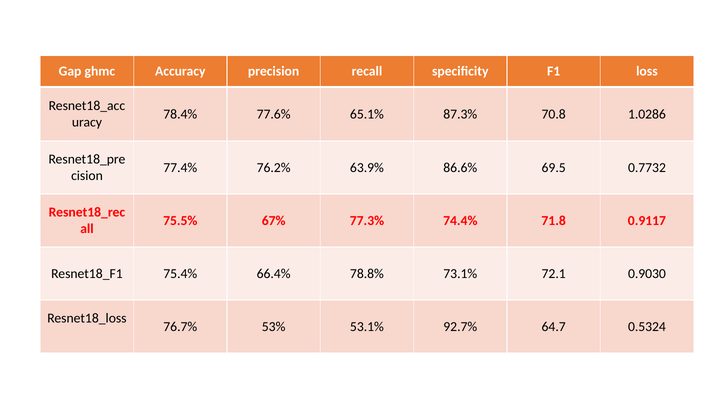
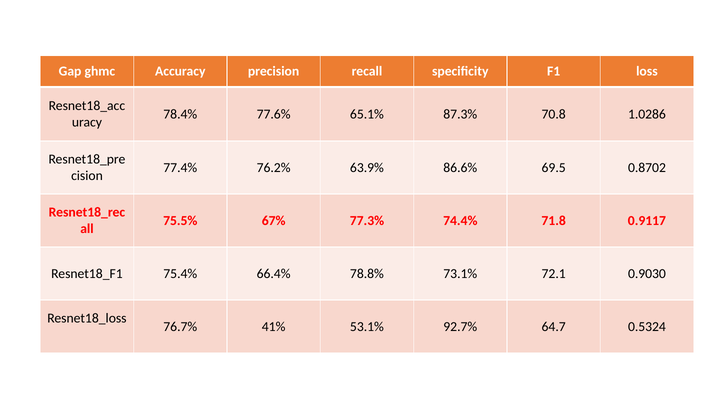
0.7732: 0.7732 -> 0.8702
53%: 53% -> 41%
